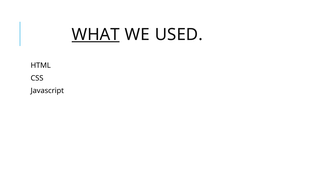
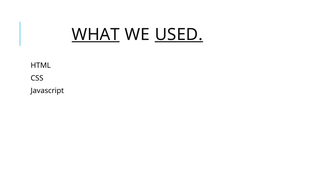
USED underline: none -> present
